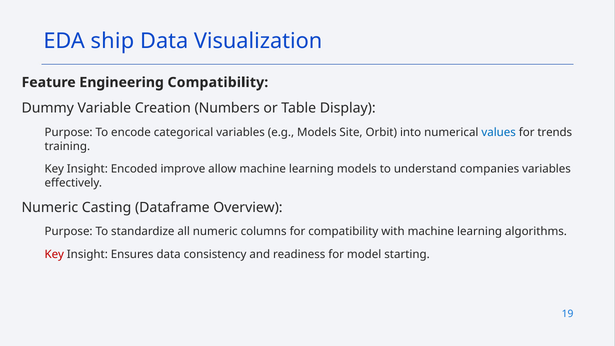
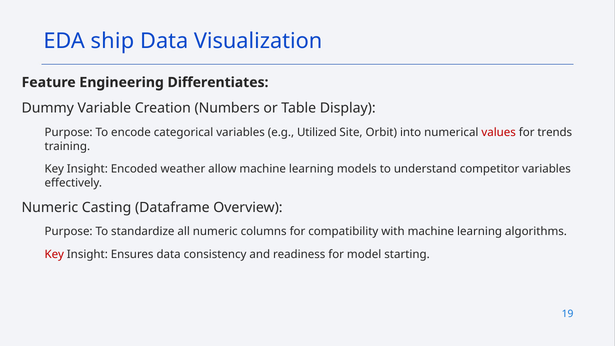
Engineering Compatibility: Compatibility -> Differentiates
e.g Models: Models -> Utilized
values colour: blue -> red
improve: improve -> weather
companies: companies -> competitor
